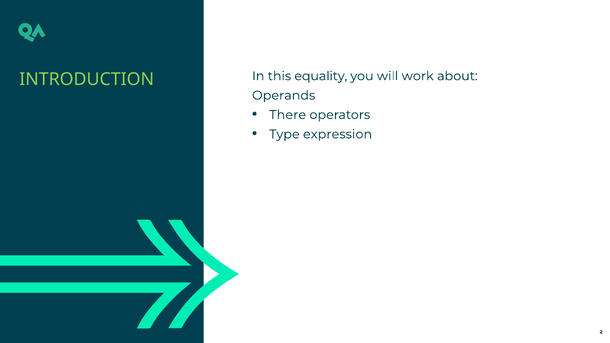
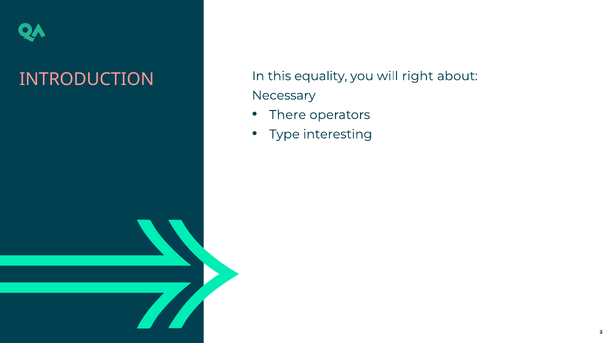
INTRODUCTION colour: light green -> pink
work: work -> right
Operands: Operands -> Necessary
expression: expression -> interesting
